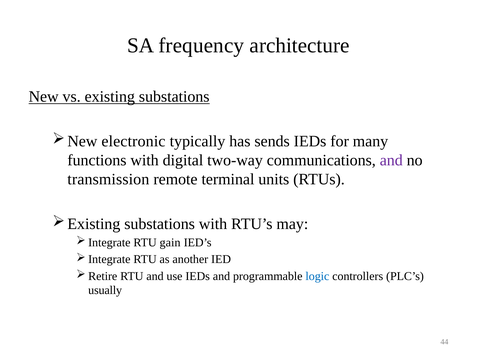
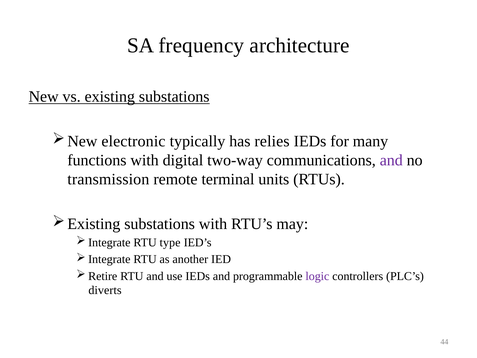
sends: sends -> relies
gain: gain -> type
logic colour: blue -> purple
usually: usually -> diverts
